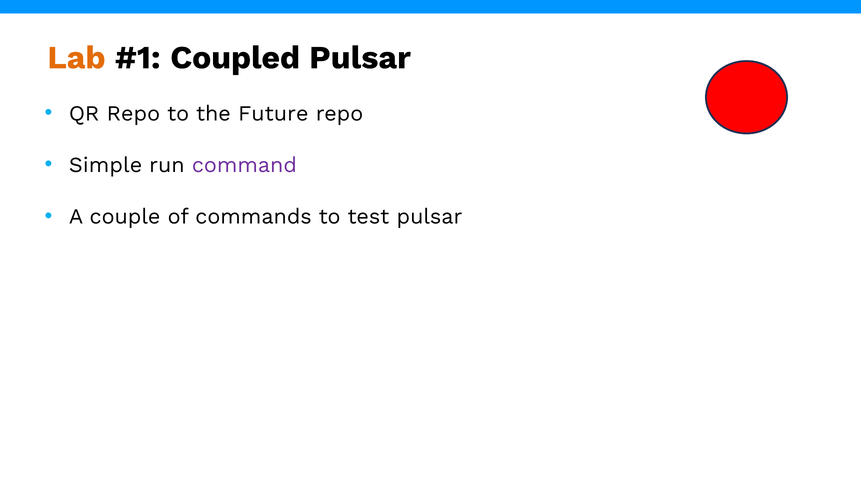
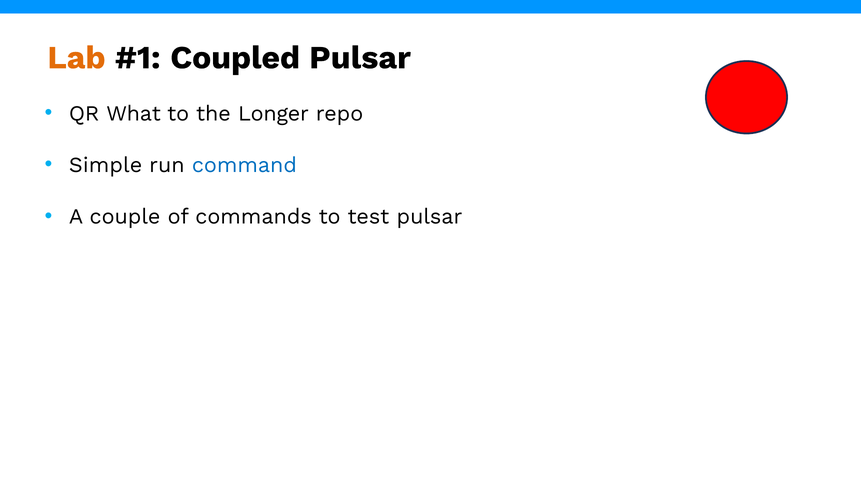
QR Repo: Repo -> What
Future: Future -> Longer
command colour: purple -> blue
